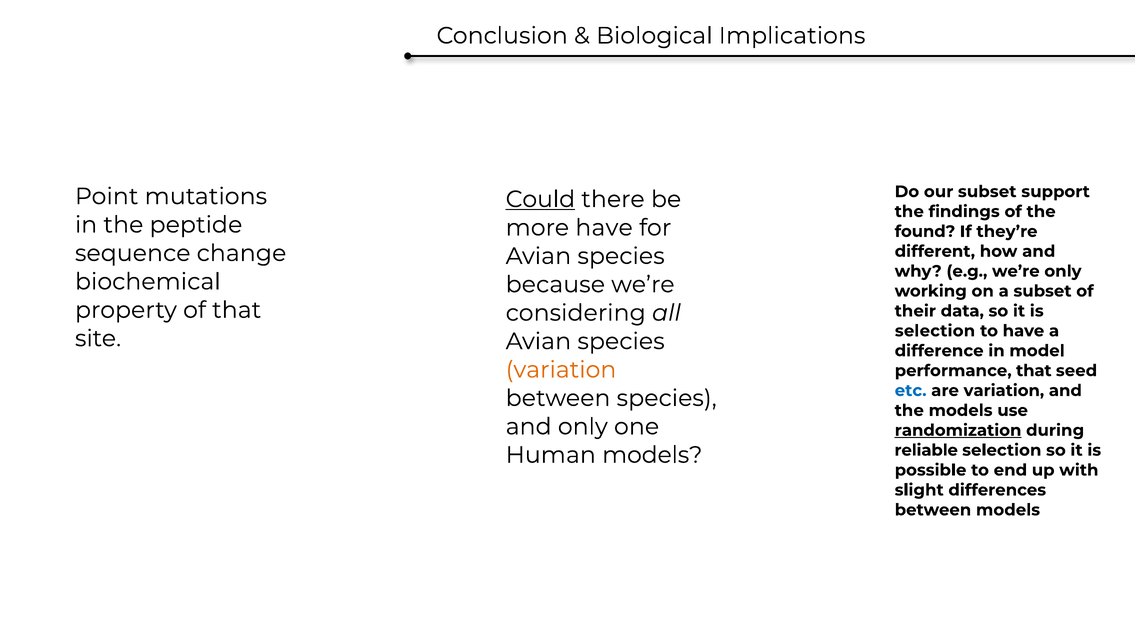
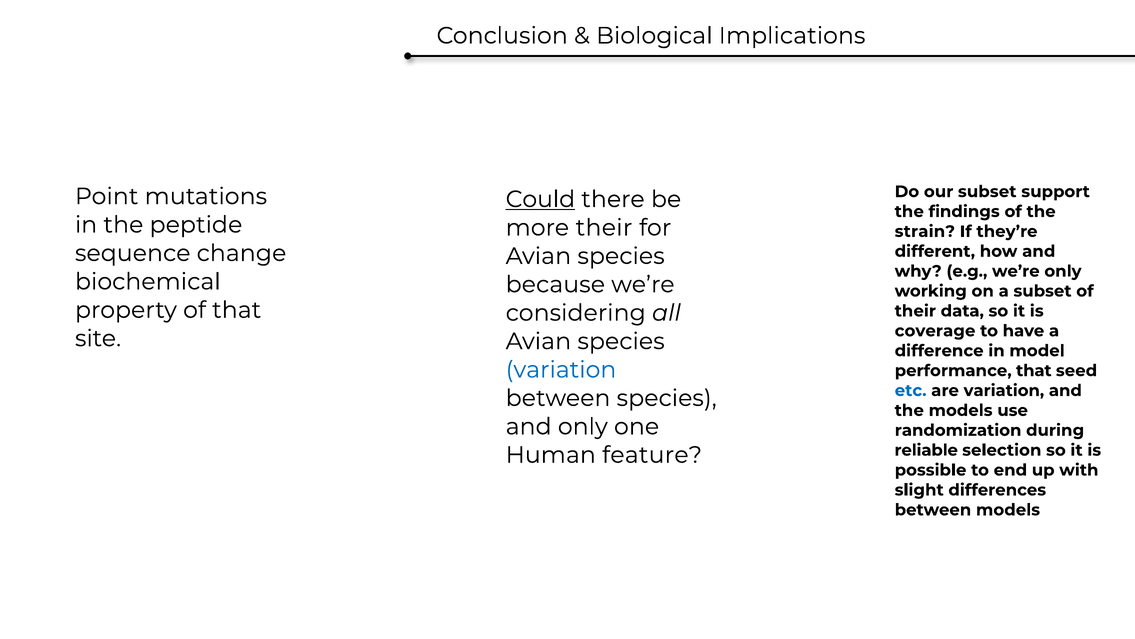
more have: have -> their
found: found -> strain
selection at (935, 331): selection -> coverage
variation at (561, 369) colour: orange -> blue
randomization underline: present -> none
Human models: models -> feature
